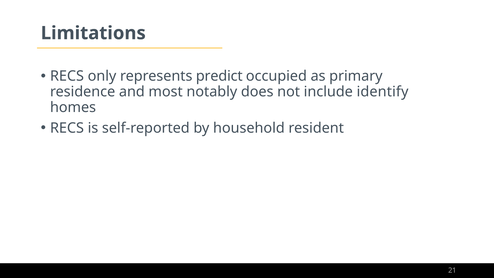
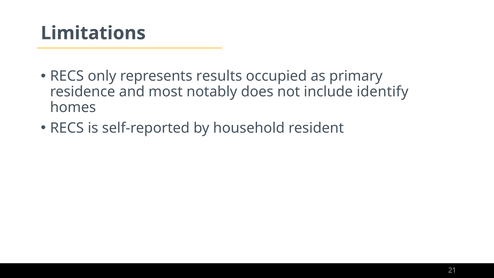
predict: predict -> results
